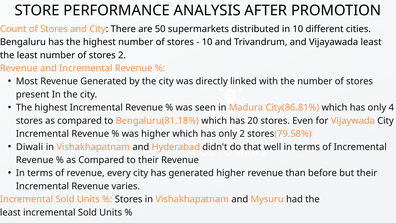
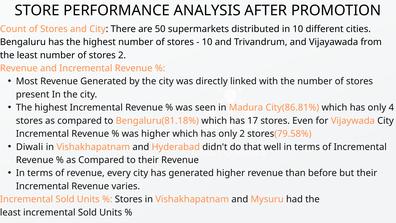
Vijayawada least: least -> from
20: 20 -> 17
